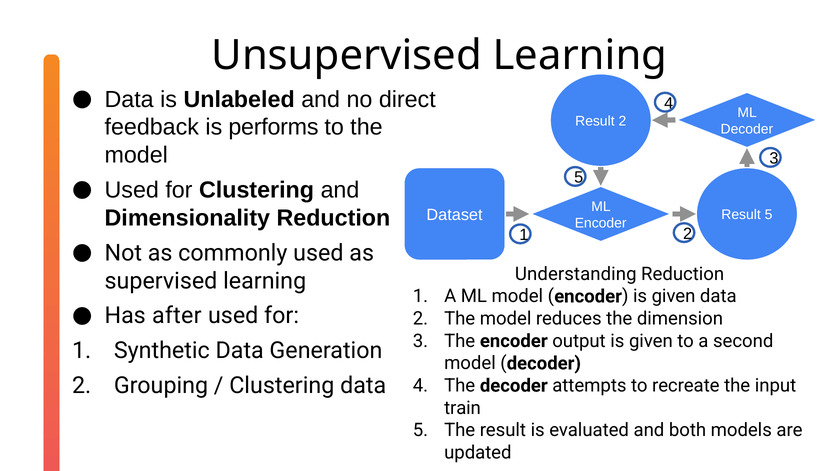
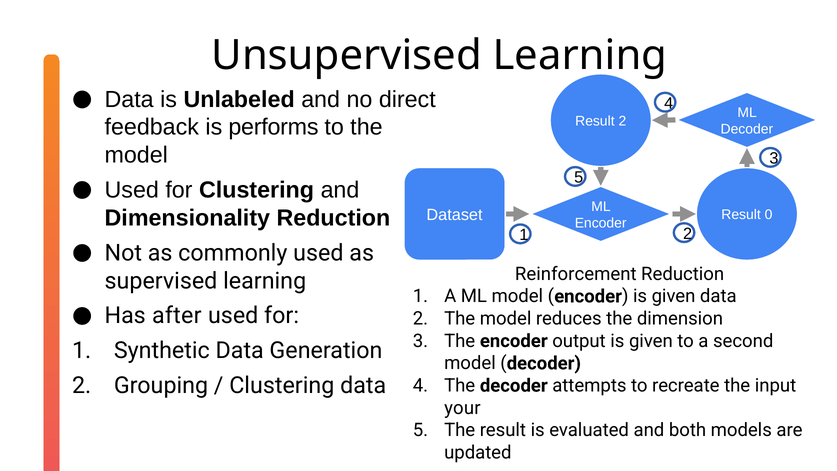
Result 5: 5 -> 0
Understanding: Understanding -> Reinforcement
train: train -> your
